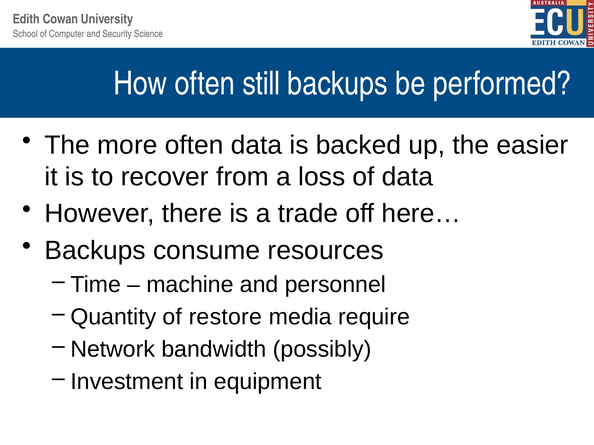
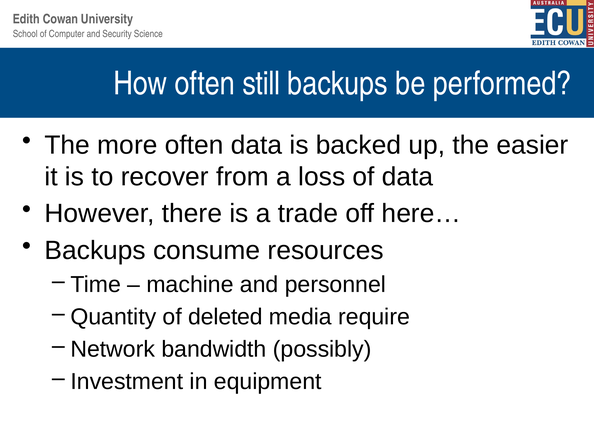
restore: restore -> deleted
